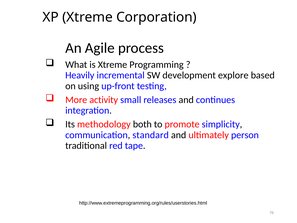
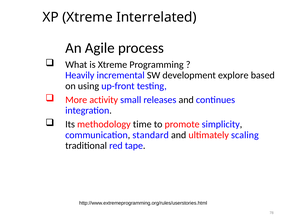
Corporation: Corporation -> Interrelated
both: both -> time
person: person -> scaling
